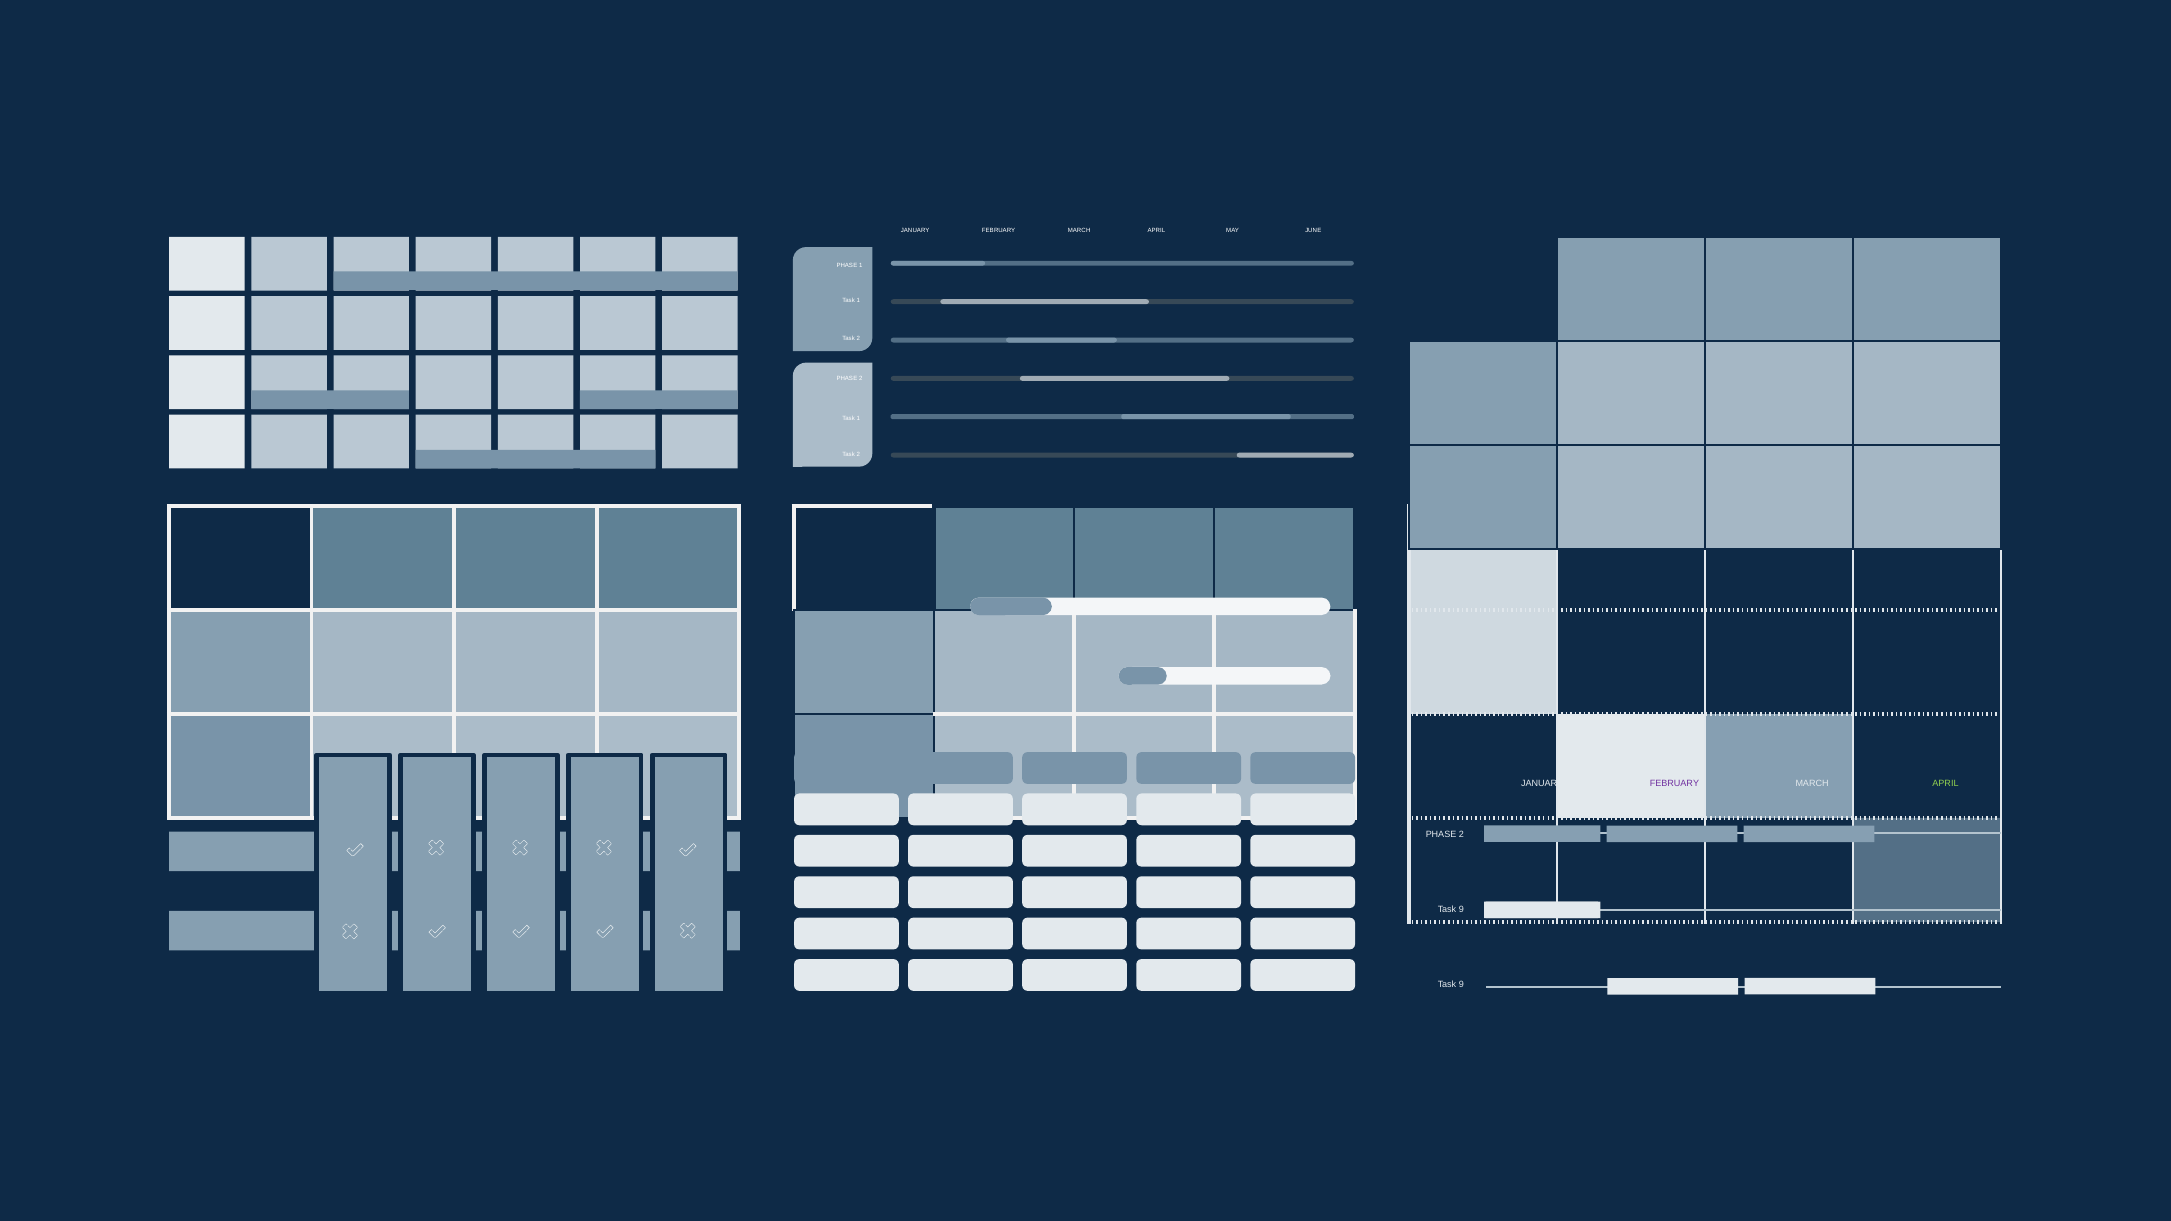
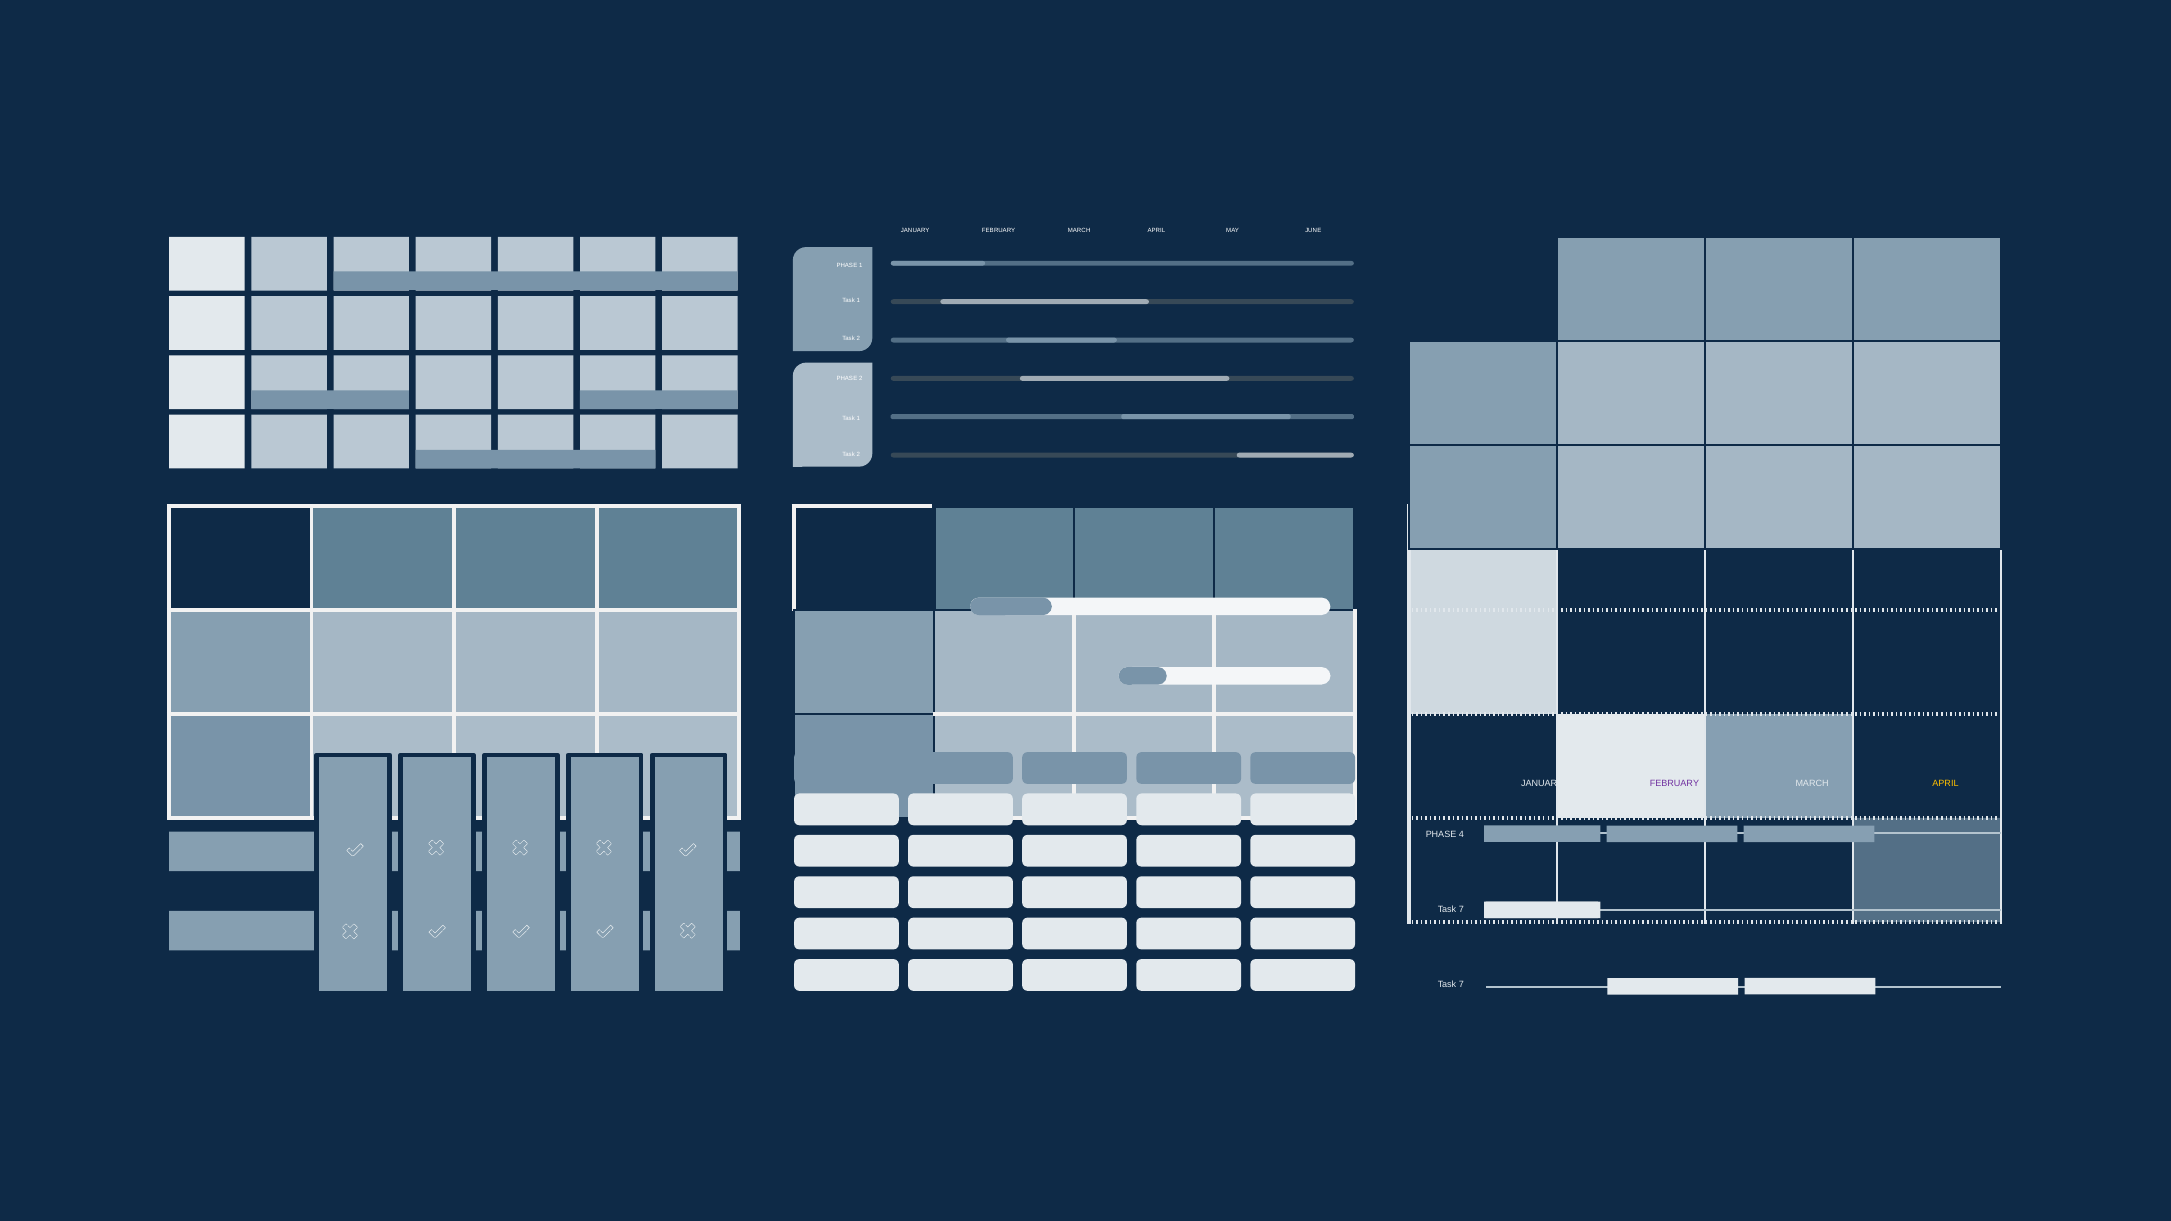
APRIL at (1945, 784) colour: light green -> yellow
2 at (1461, 834): 2 -> 4
9 at (1461, 909): 9 -> 7
9 at (1461, 984): 9 -> 7
